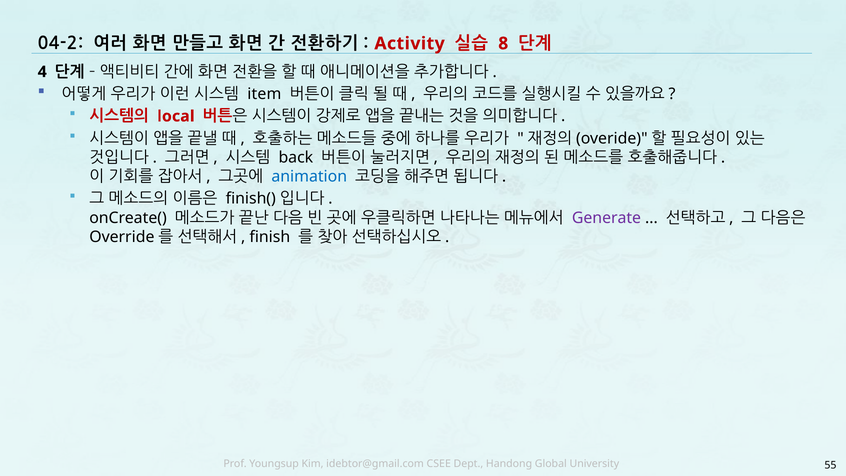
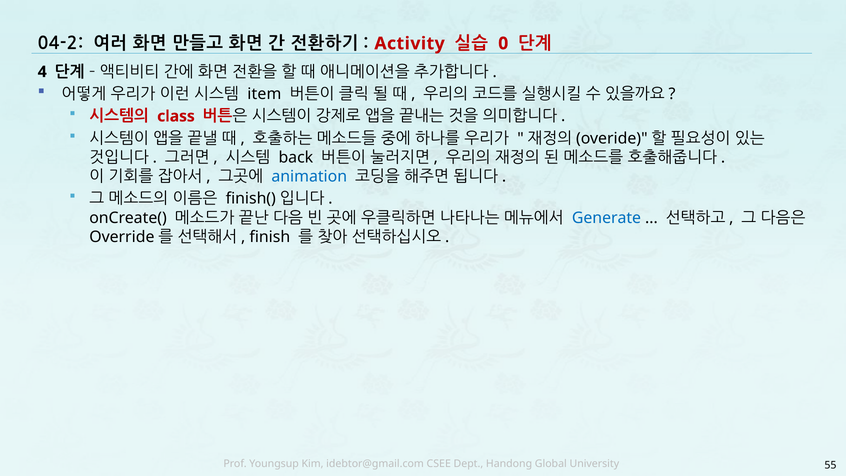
8: 8 -> 0
local: local -> class
Generate colour: purple -> blue
